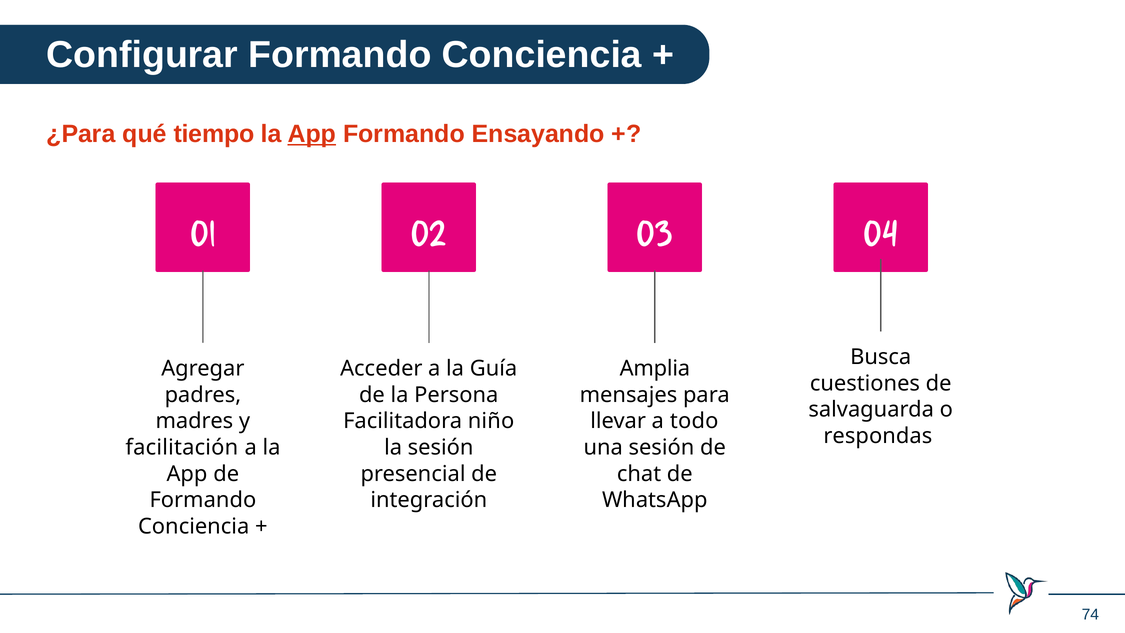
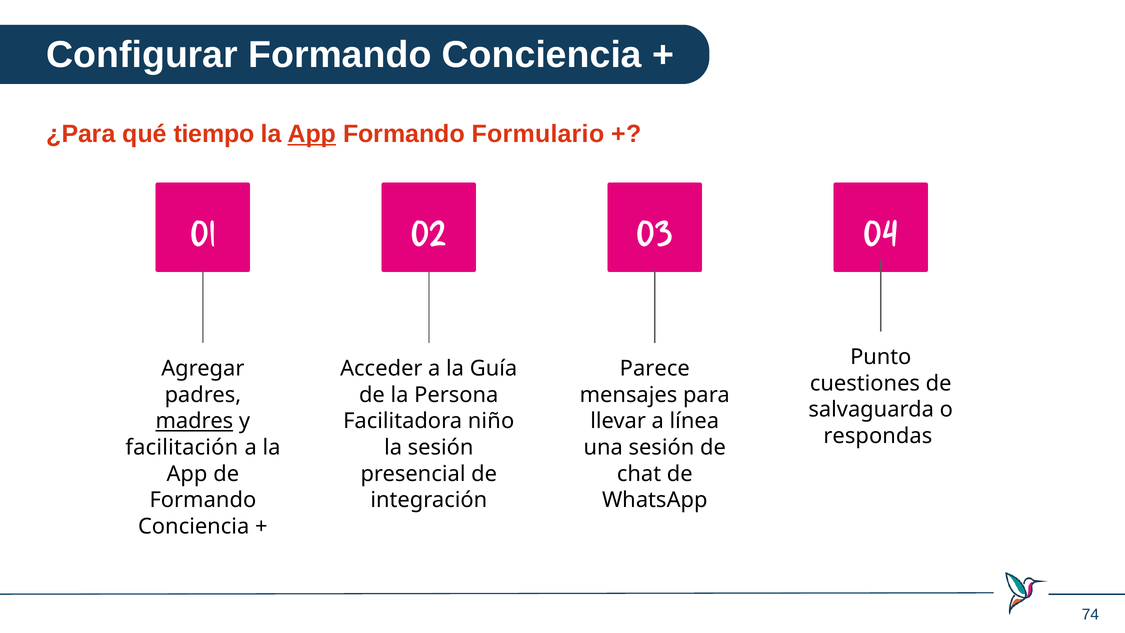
Ensayando: Ensayando -> Formulario
Busca: Busca -> Punto
Amplia: Amplia -> Parece
madres underline: none -> present
todo: todo -> línea
